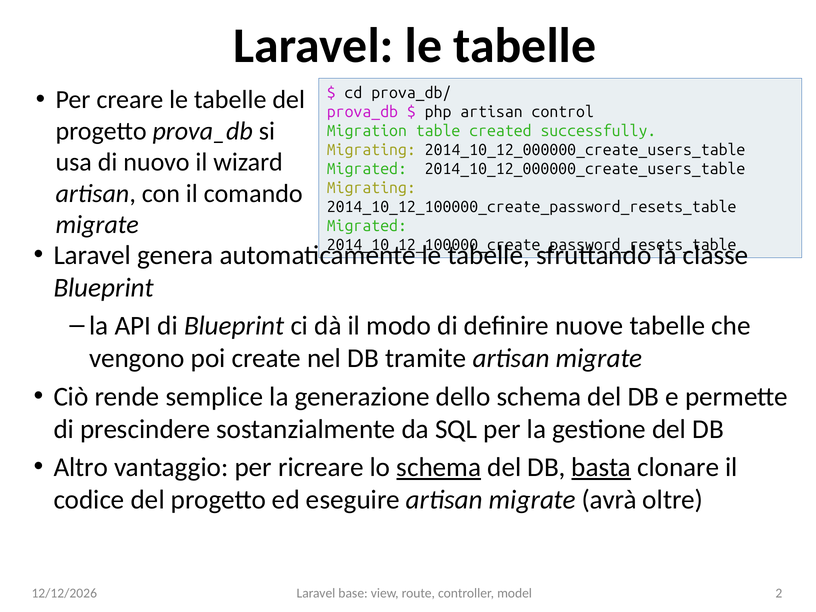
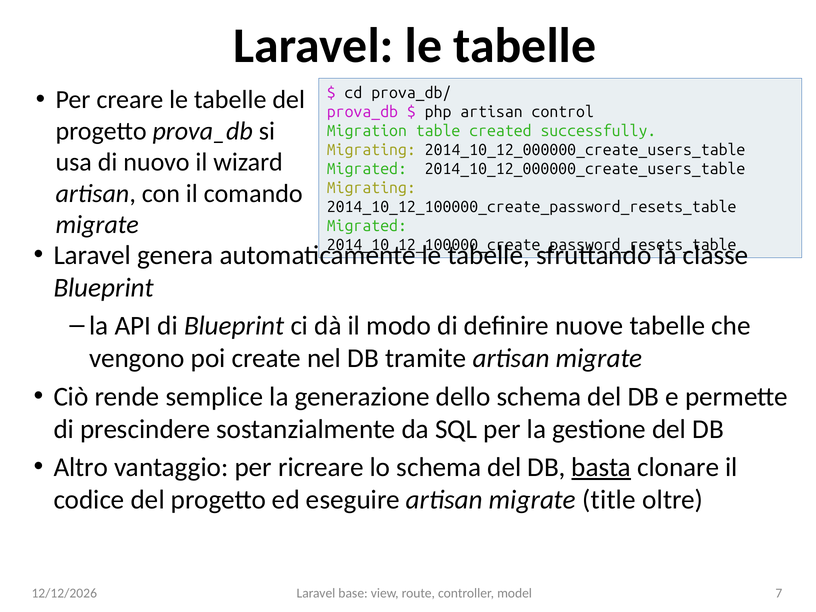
schema at (439, 467) underline: present -> none
avrà: avrà -> title
2: 2 -> 7
